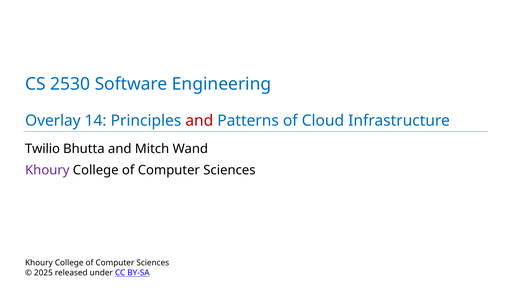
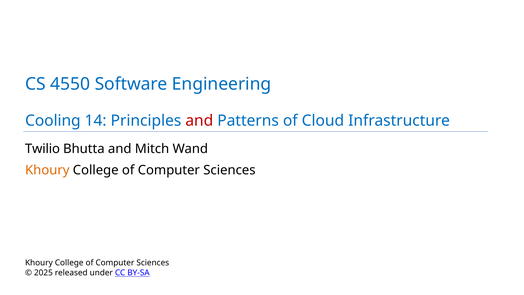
2530: 2530 -> 4550
Overlay: Overlay -> Cooling
Khoury at (47, 170) colour: purple -> orange
